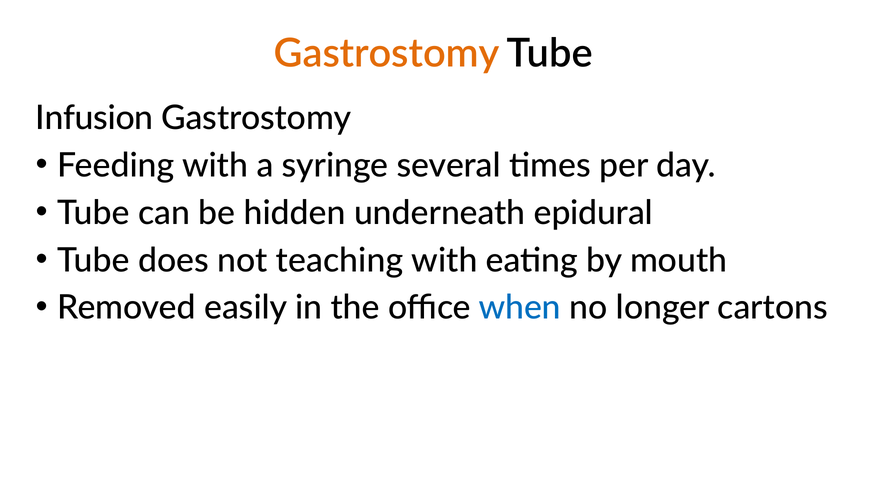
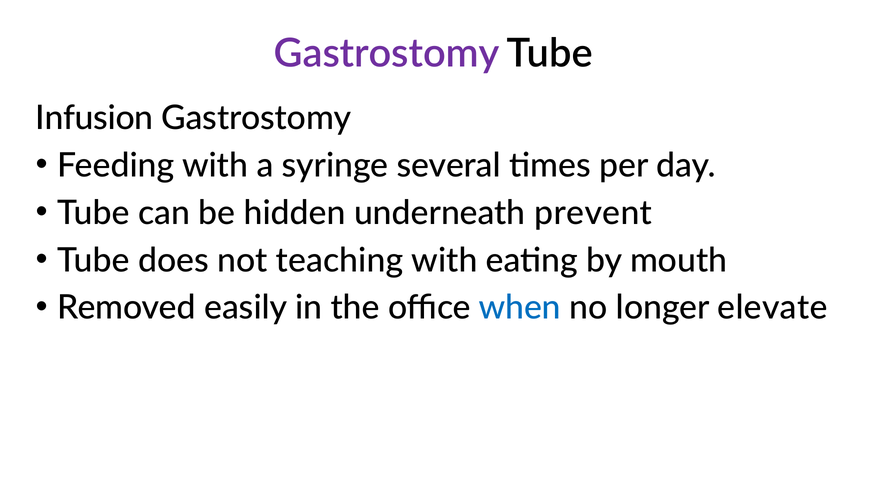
Gastrostomy at (387, 54) colour: orange -> purple
epidural: epidural -> prevent
cartons: cartons -> elevate
